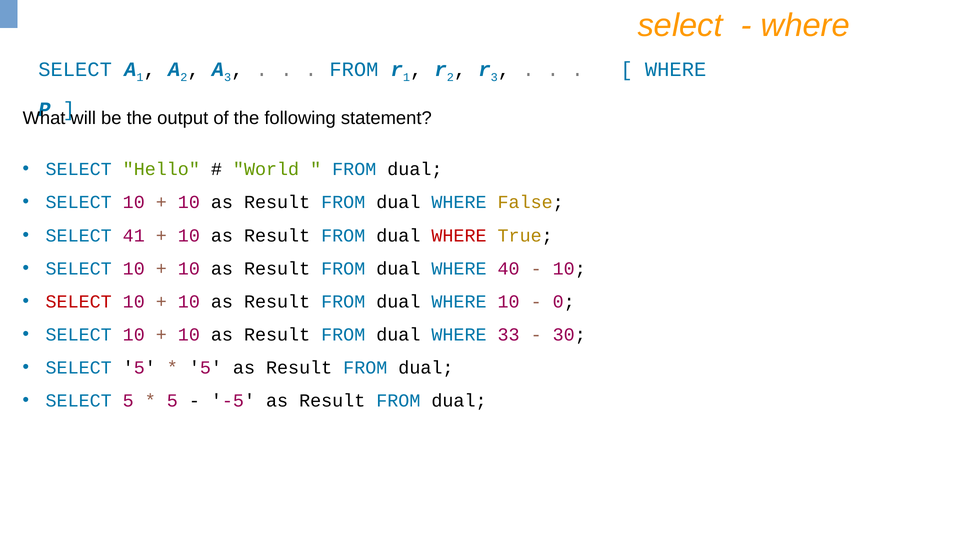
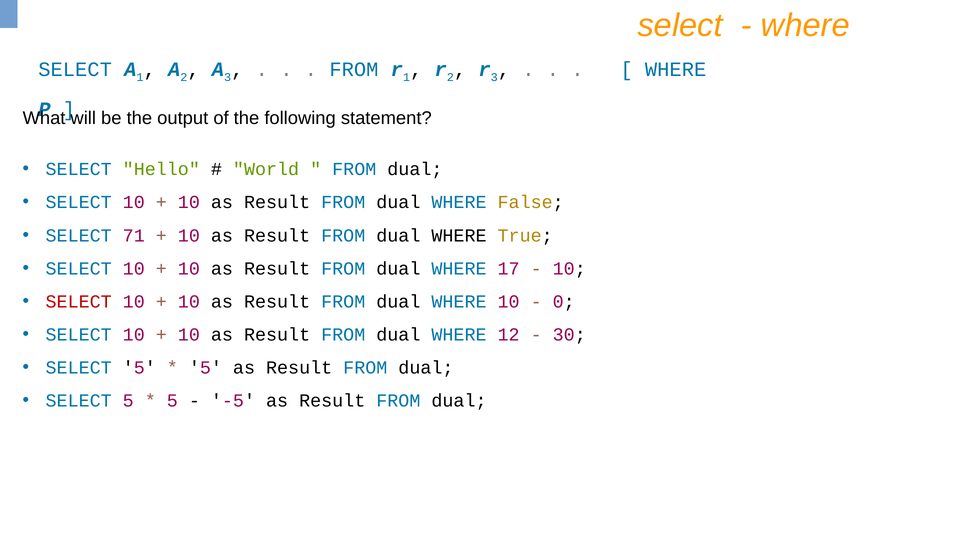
41: 41 -> 71
WHERE at (459, 236) colour: red -> black
40: 40 -> 17
33: 33 -> 12
